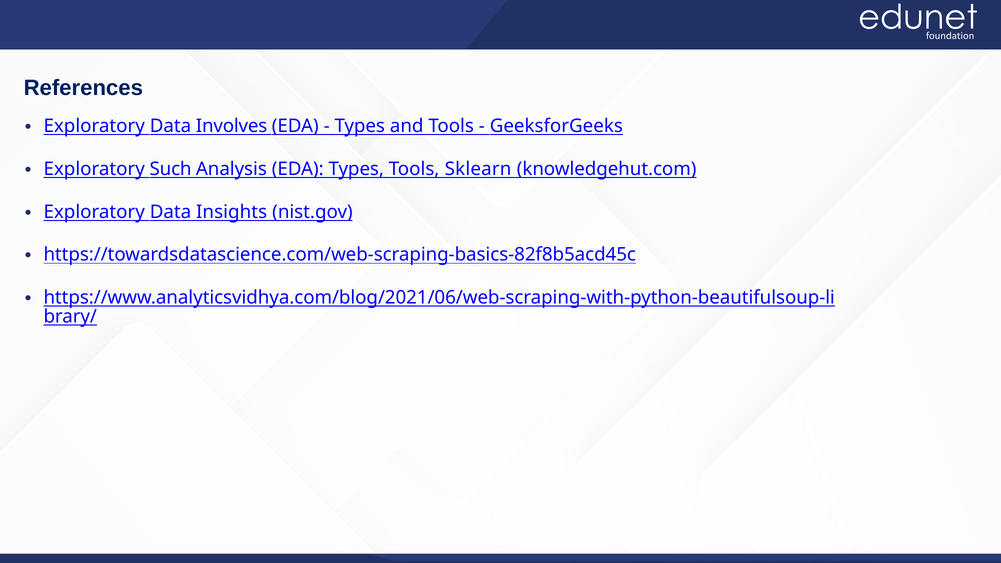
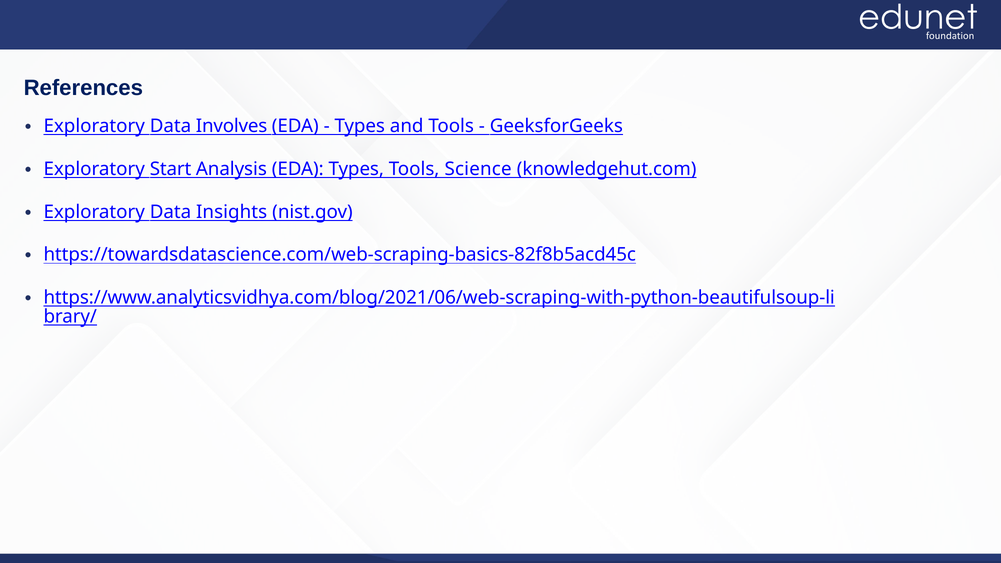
Such: Such -> Start
Sklearn: Sklearn -> Science
